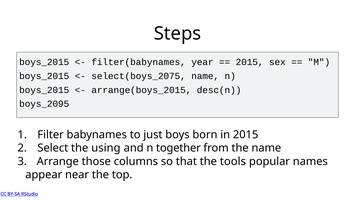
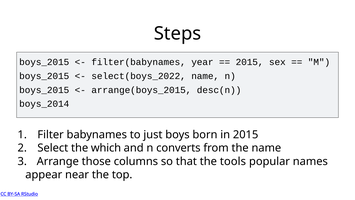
select(boys_2075: select(boys_2075 -> select(boys_2022
boys_2095: boys_2095 -> boys_2014
using: using -> which
together: together -> converts
